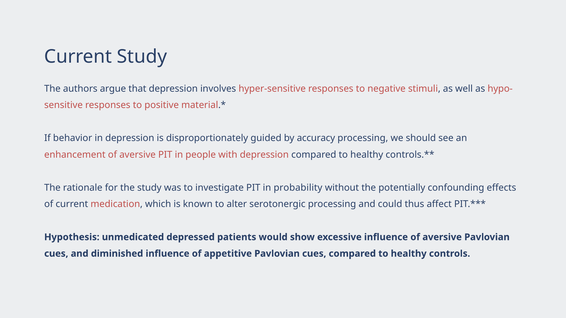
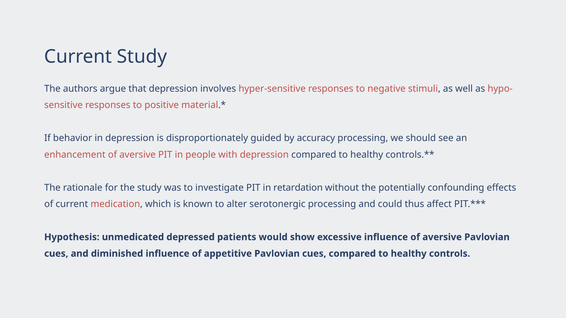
probability: probability -> retardation
